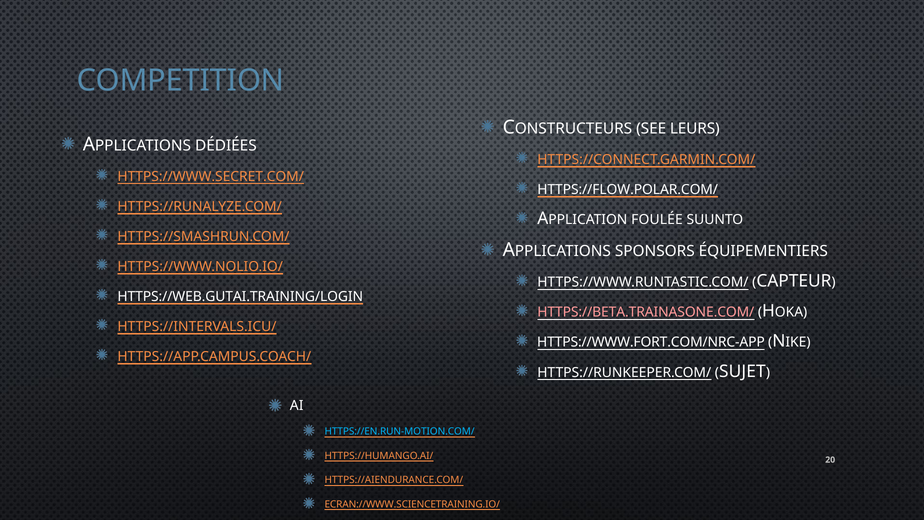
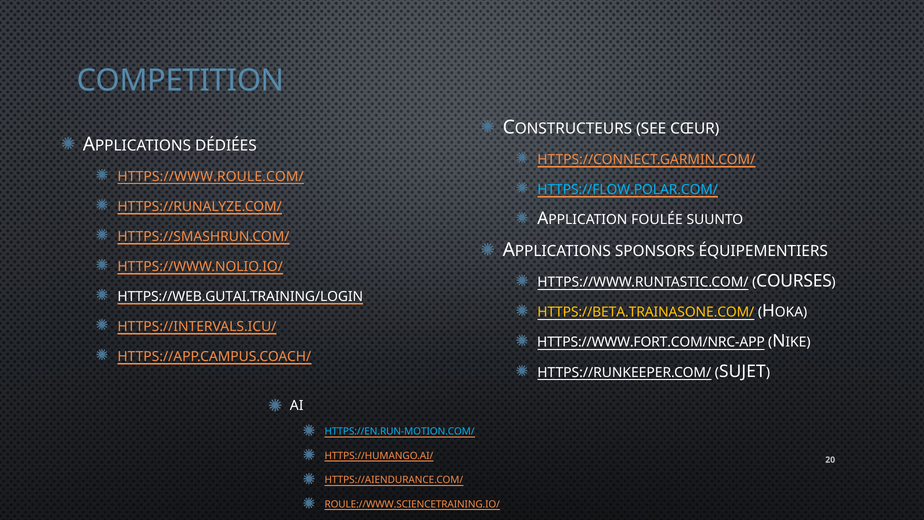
LEURS: LEURS -> CŒUR
HTTPS://WWW.SECRET.COM/: HTTPS://WWW.SECRET.COM/ -> HTTPS://WWW.ROULE.COM/
HTTPS://FLOW.POLAR.COM/ colour: white -> light blue
CAPTEUR: CAPTEUR -> COURSES
HTTPS://BETA.TRAINASONE.COM/ colour: pink -> yellow
ECRAN://WWW.SCIENCETRAINING.IO/: ECRAN://WWW.SCIENCETRAINING.IO/ -> ROULE://WWW.SCIENCETRAINING.IO/
